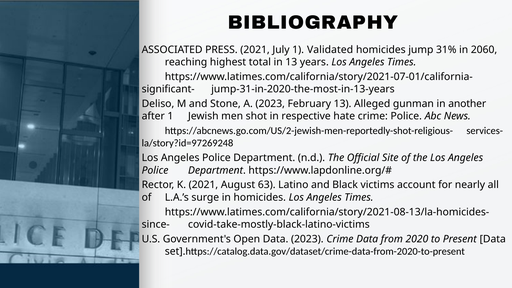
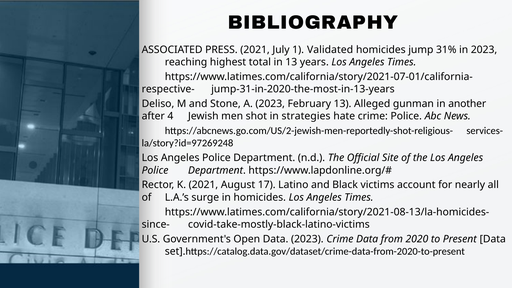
in 2060: 2060 -> 2023
significant-: significant- -> respective-
after 1: 1 -> 4
respective: respective -> strategies
63: 63 -> 17
